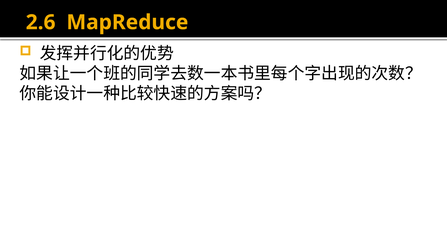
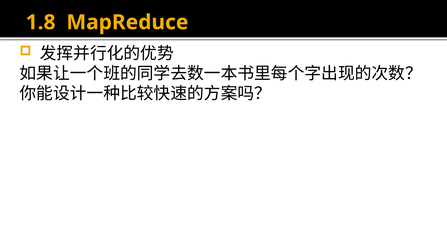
2.6: 2.6 -> 1.8
